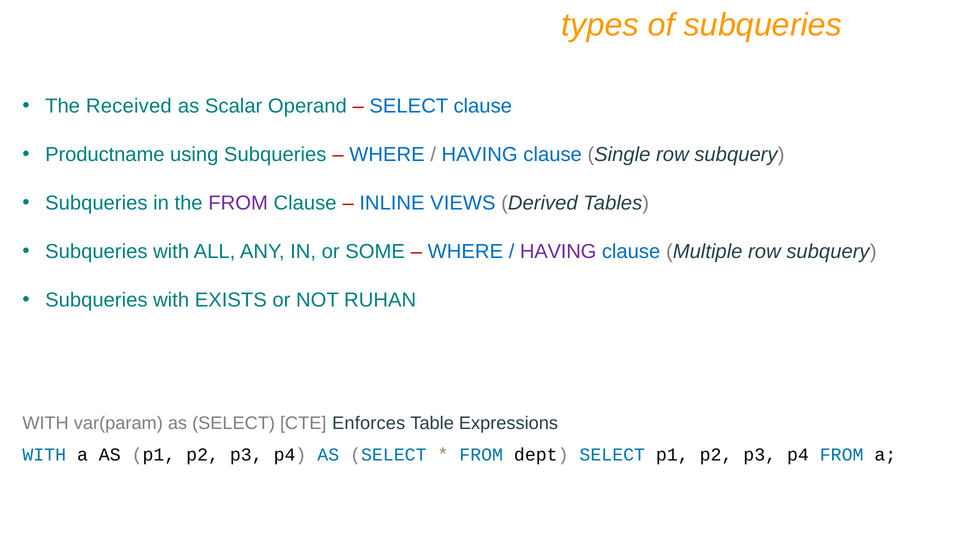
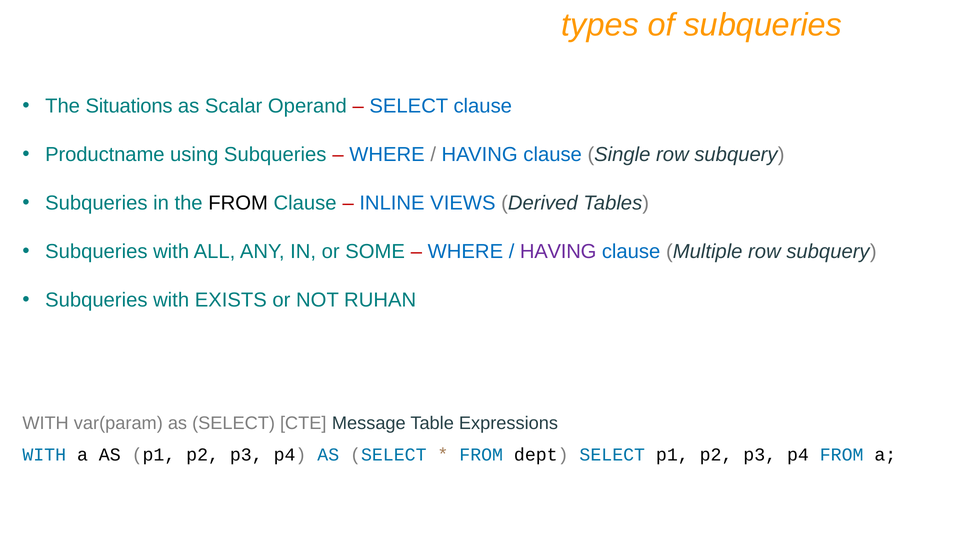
Received: Received -> Situations
FROM at (238, 203) colour: purple -> black
Enforces: Enforces -> Message
